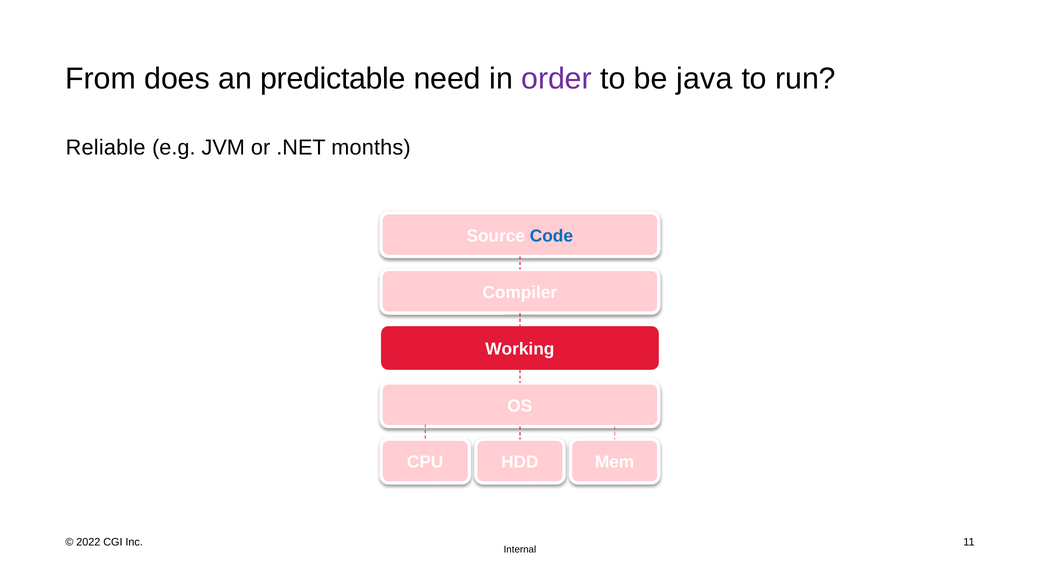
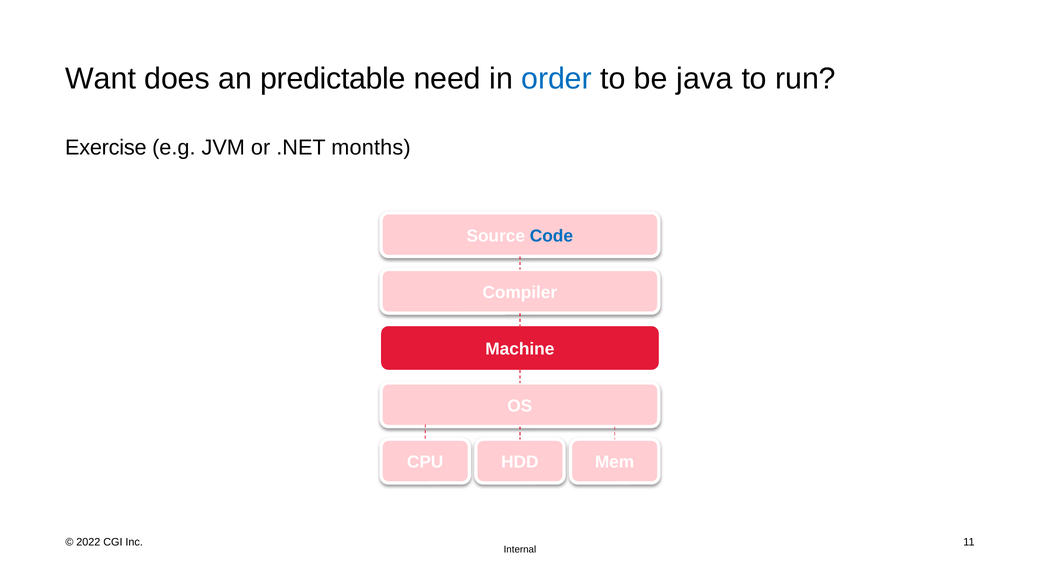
From: From -> Want
order colour: purple -> blue
Reliable: Reliable -> Exercise
Working: Working -> Machine
